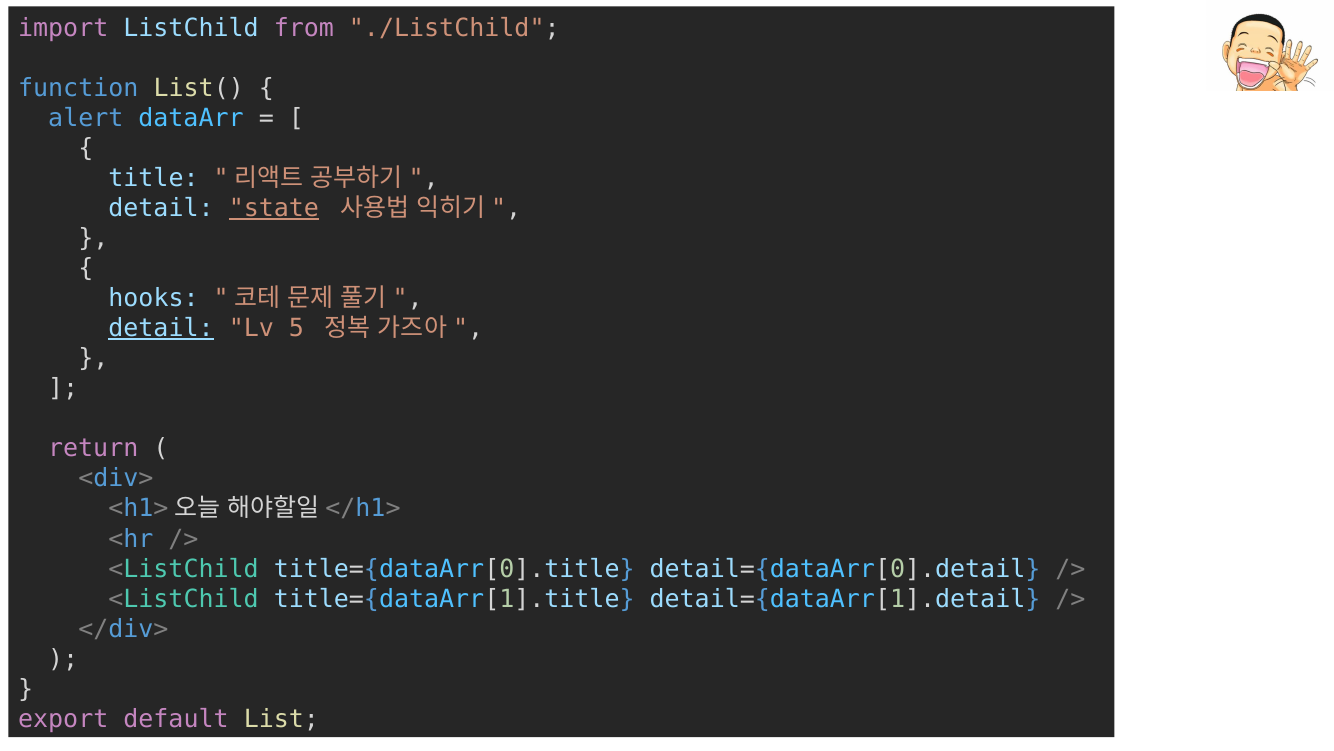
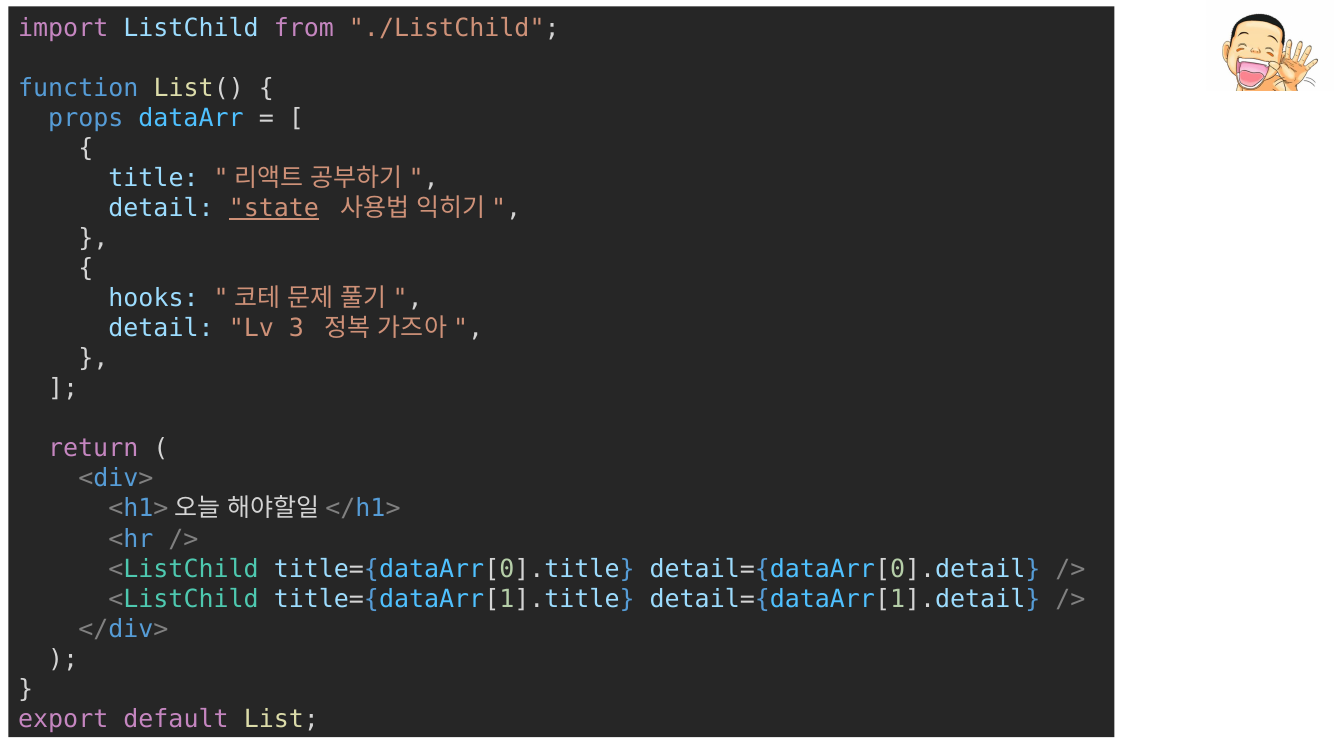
alert: alert -> props
detail at (161, 328) underline: present -> none
5: 5 -> 3
